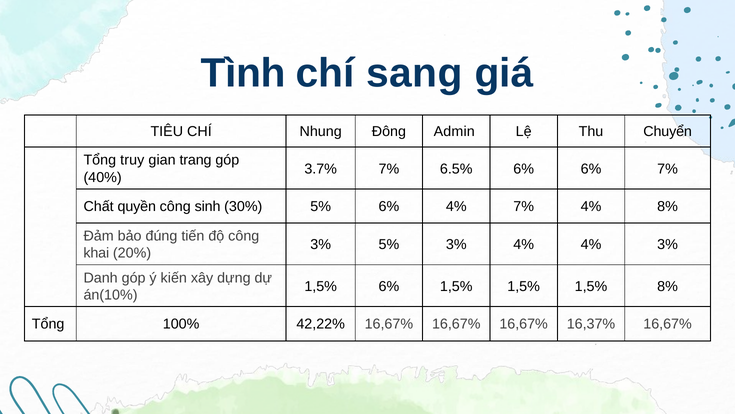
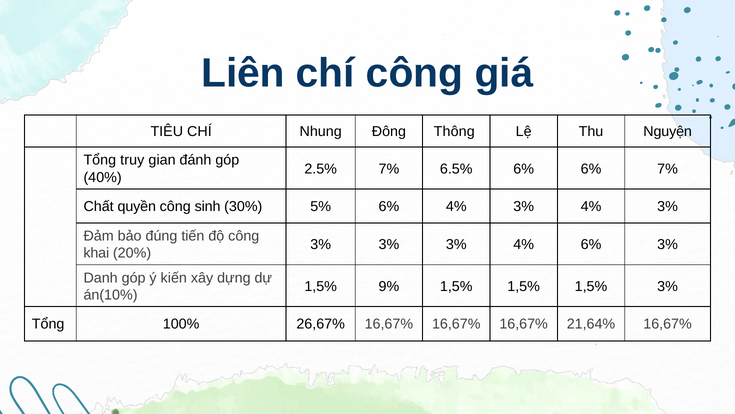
Tình: Tình -> Liên
chí sang: sang -> công
Admin: Admin -> Thông
Chuyển: Chuyển -> Nguyện
trang: trang -> đánh
3.7%: 3.7% -> 2.5%
6% 4% 7%: 7% -> 3%
8% at (668, 206): 8% -> 3%
5% at (389, 244): 5% -> 3%
4% 4%: 4% -> 6%
1,5% 6%: 6% -> 9%
1,5% 8%: 8% -> 3%
42,22%: 42,22% -> 26,67%
16,37%: 16,37% -> 21,64%
